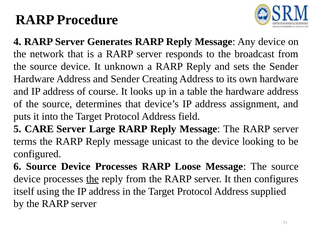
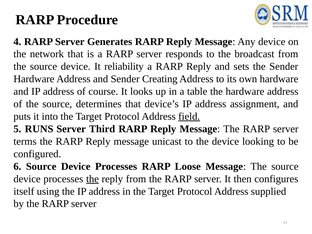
unknown: unknown -> reliability
field underline: none -> present
CARE: CARE -> RUNS
Large: Large -> Third
